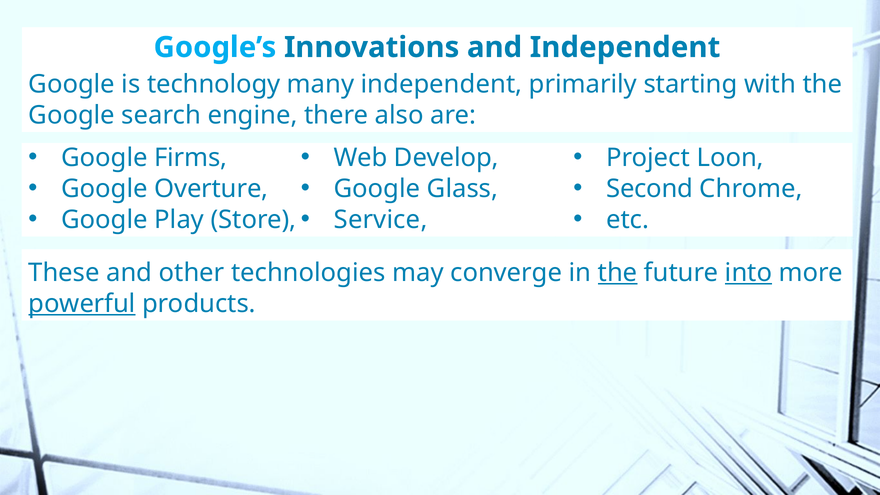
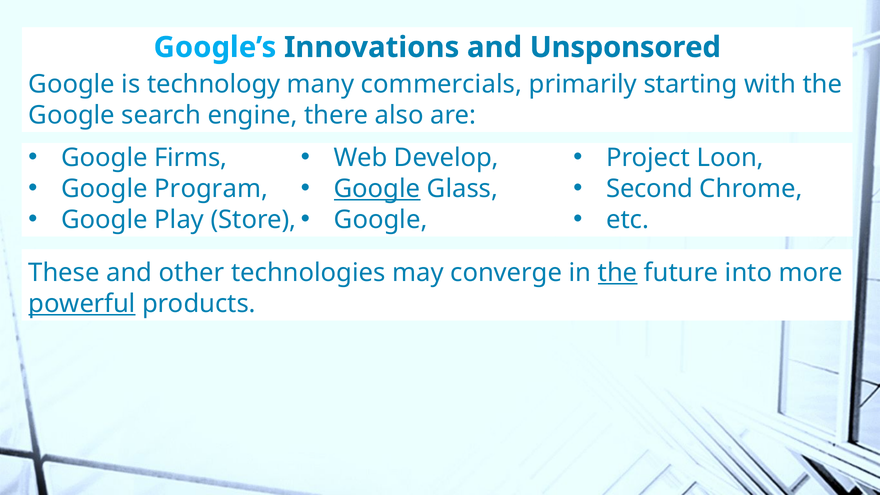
and Independent: Independent -> Unsponsored
many independent: independent -> commercials
Overture: Overture -> Program
Google at (377, 189) underline: none -> present
Service at (381, 220): Service -> Google
into underline: present -> none
